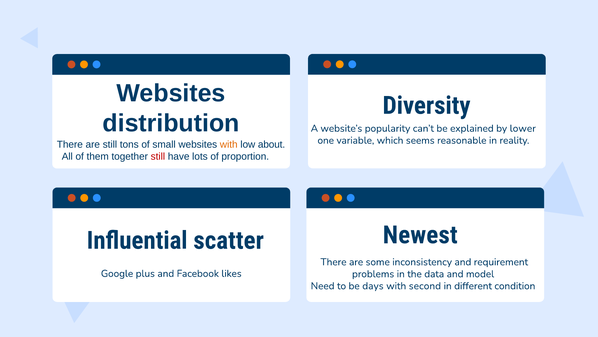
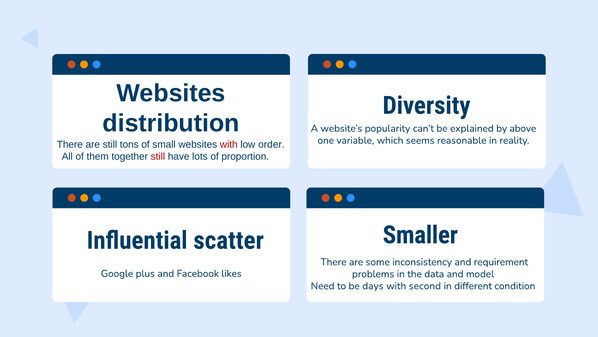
lower: lower -> above
with at (229, 144) colour: orange -> red
about: about -> order
Newest: Newest -> Smaller
